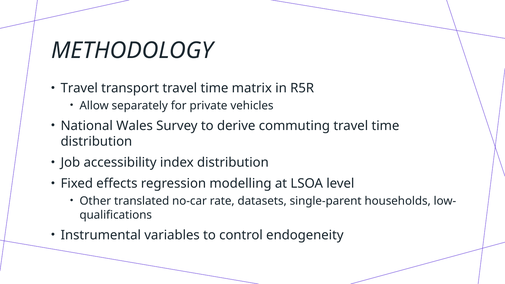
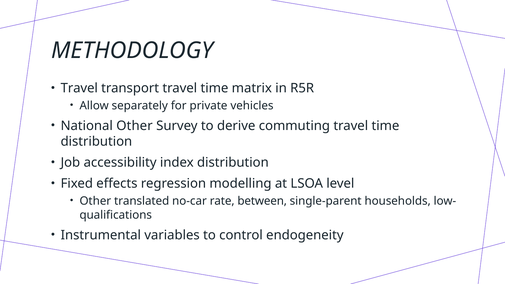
National Wales: Wales -> Other
datasets: datasets -> between
